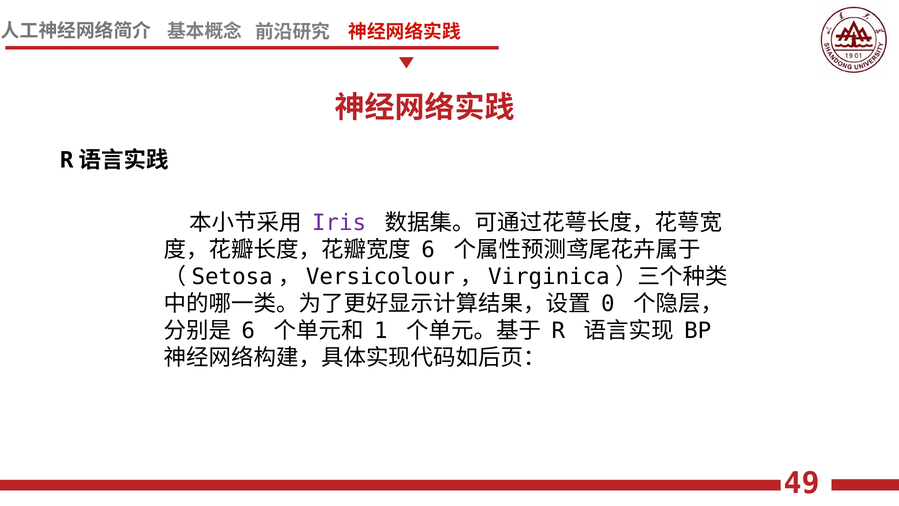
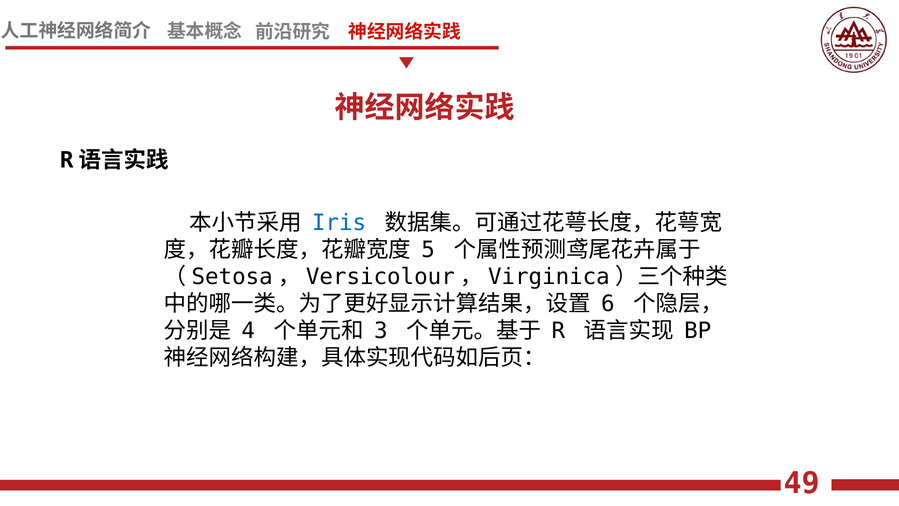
Iris colour: purple -> blue
6 at (428, 250): 6 -> 5
0: 0 -> 6
6 at (248, 330): 6 -> 4
1: 1 -> 3
